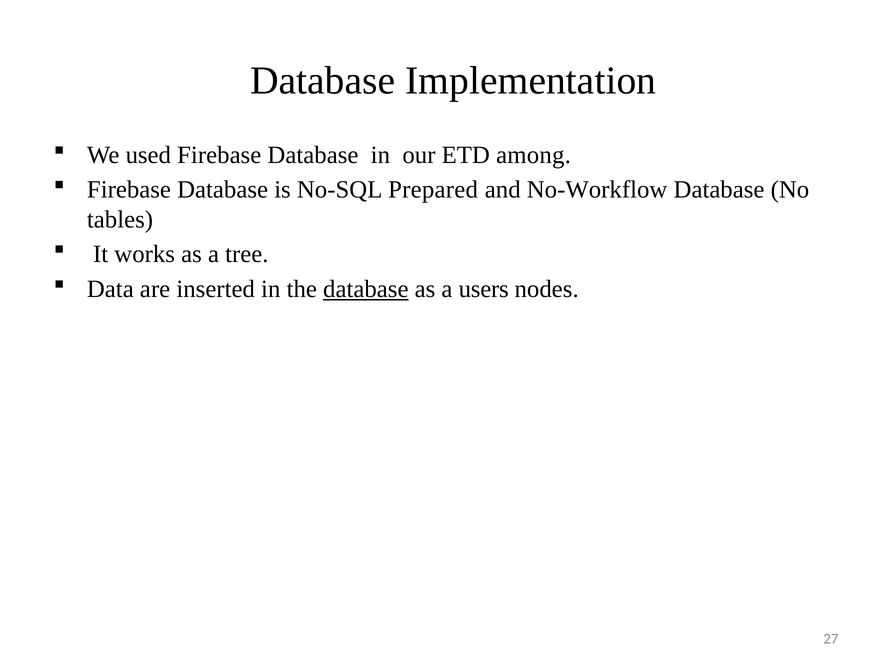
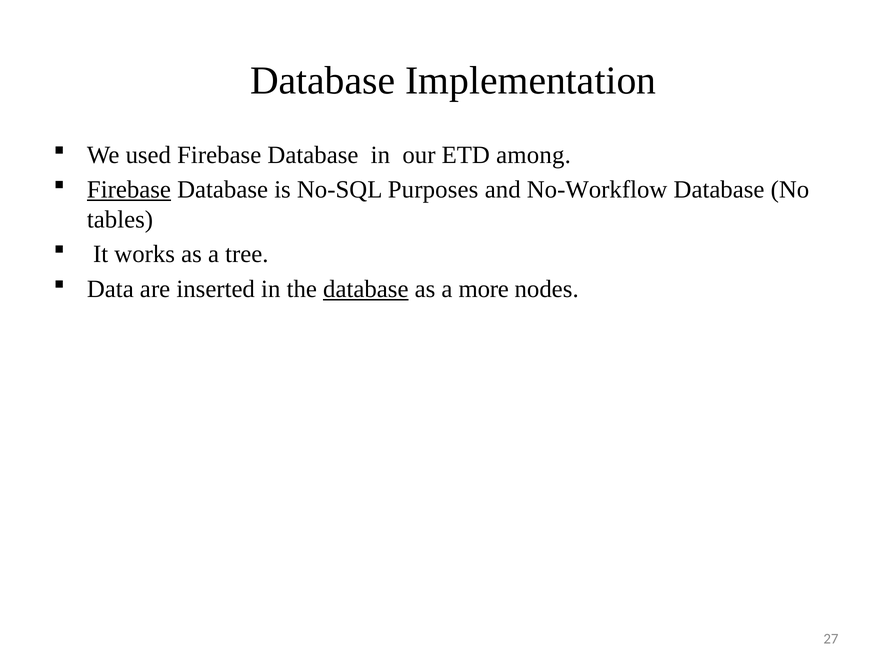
Firebase at (129, 190) underline: none -> present
Prepared: Prepared -> Purposes
users: users -> more
